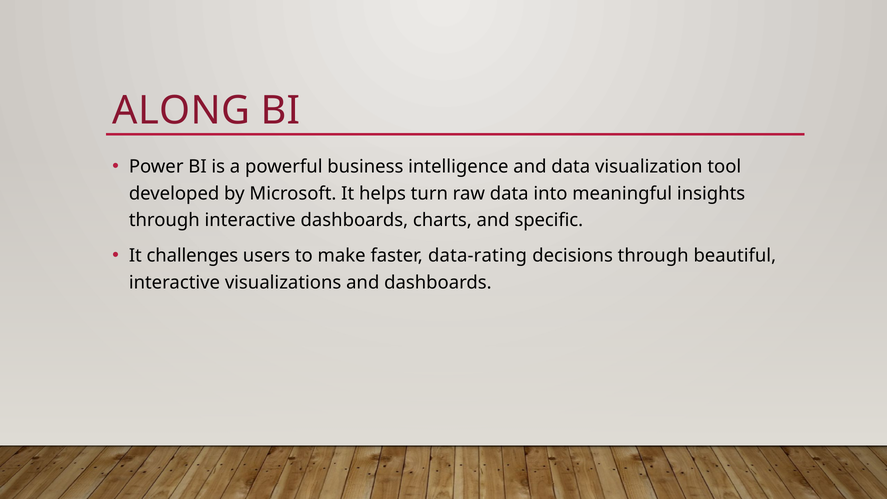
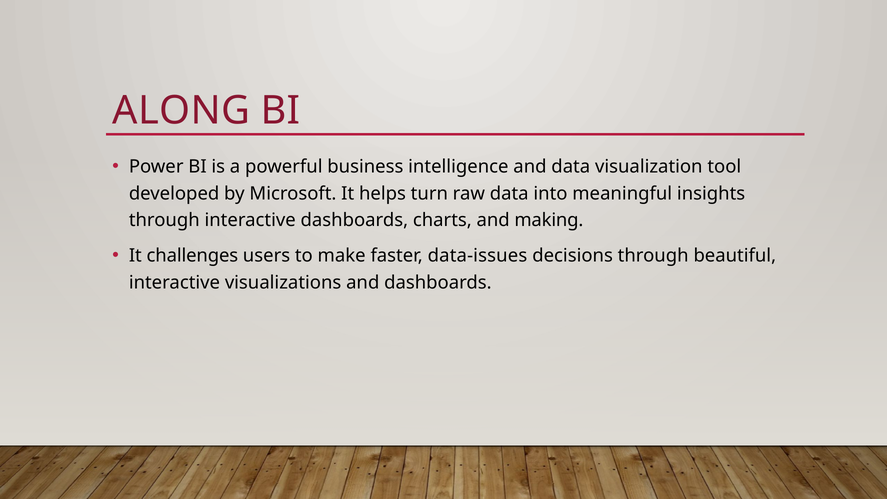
specific: specific -> making
data-rating: data-rating -> data-issues
